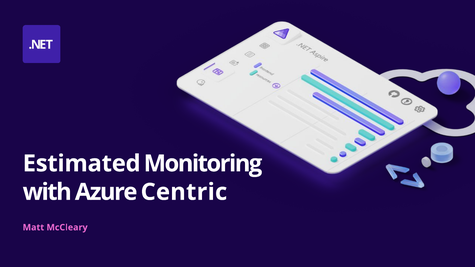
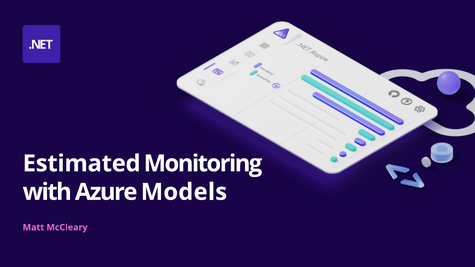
Centric: Centric -> Models
